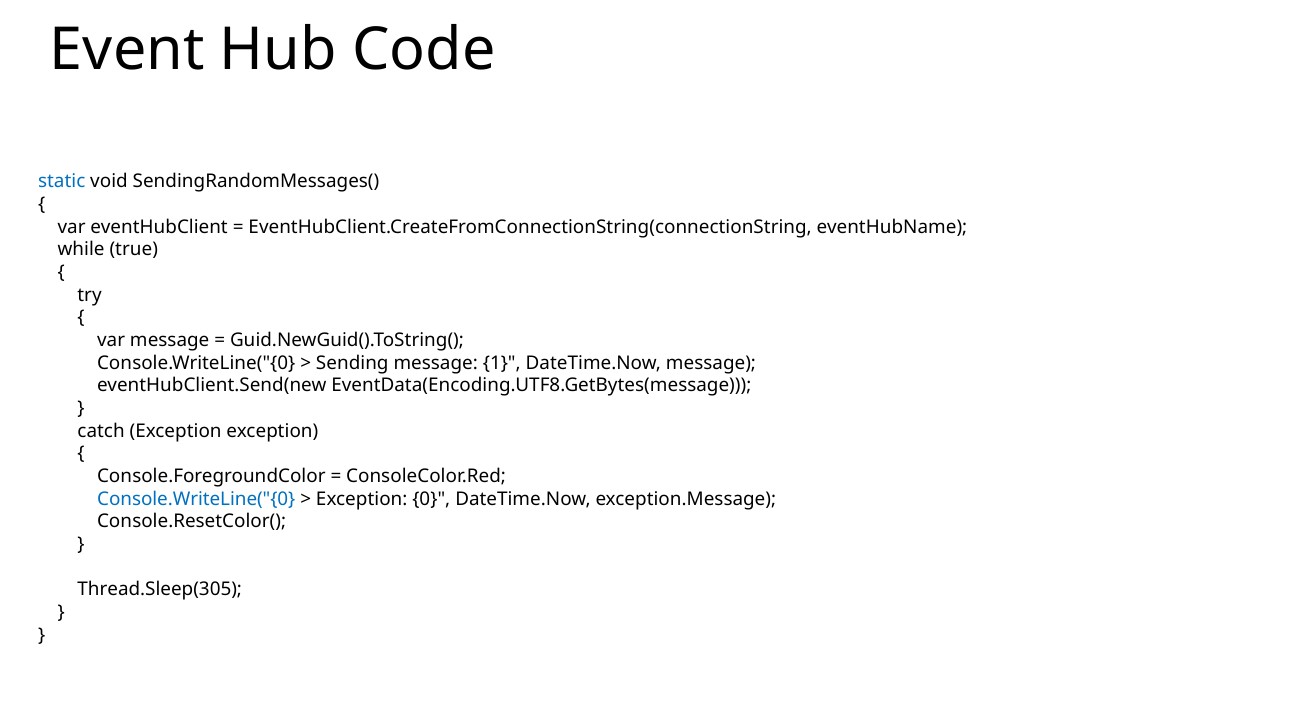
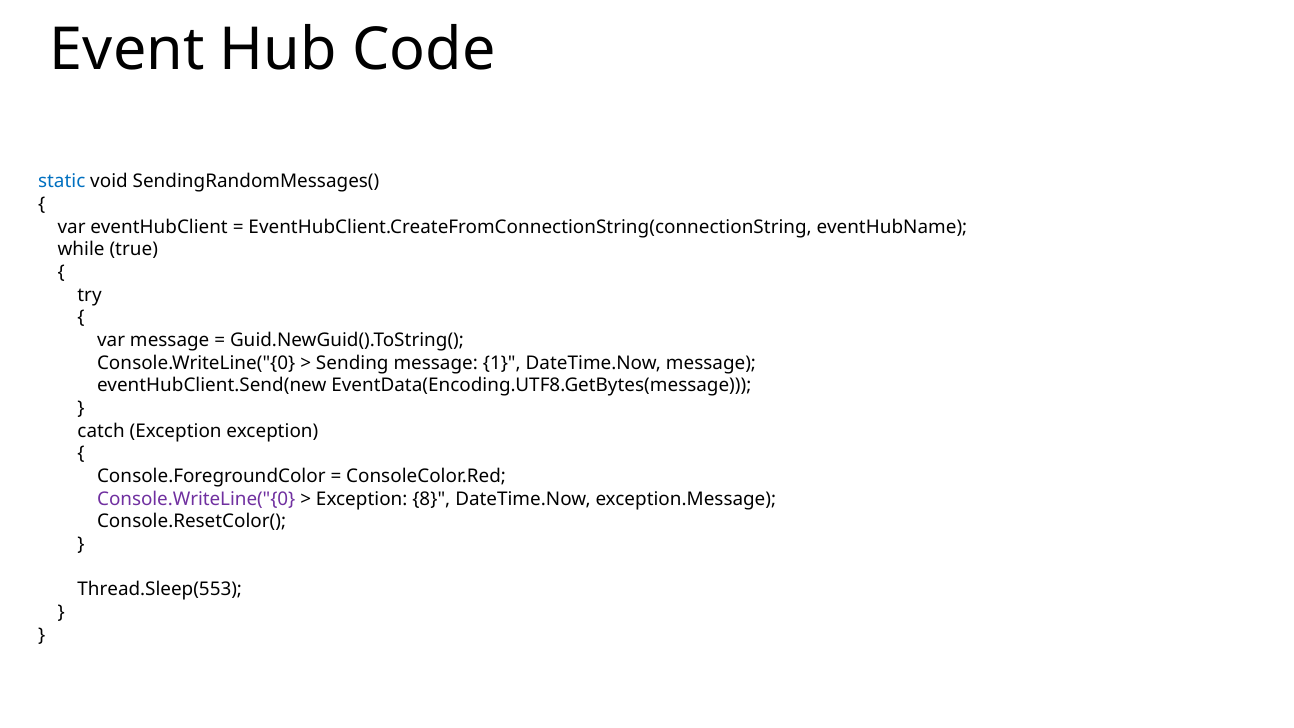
Console.WriteLine("{0 at (196, 499) colour: blue -> purple
0: 0 -> 8
Thread.Sleep(305: Thread.Sleep(305 -> Thread.Sleep(553
